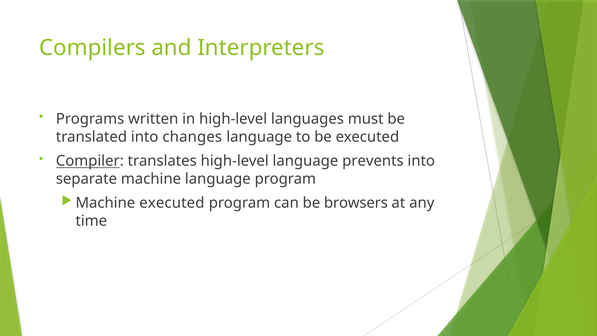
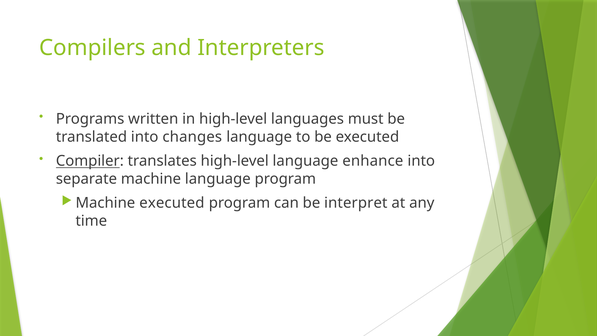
prevents: prevents -> enhance
browsers: browsers -> interpret
